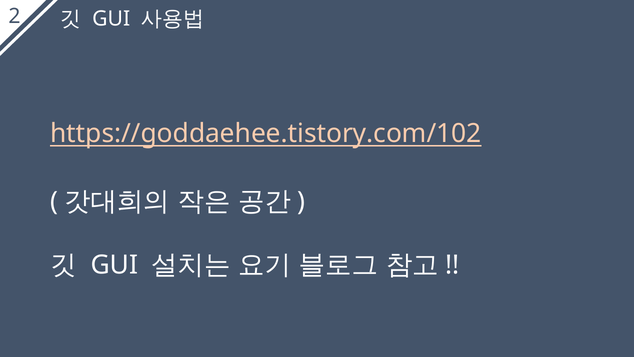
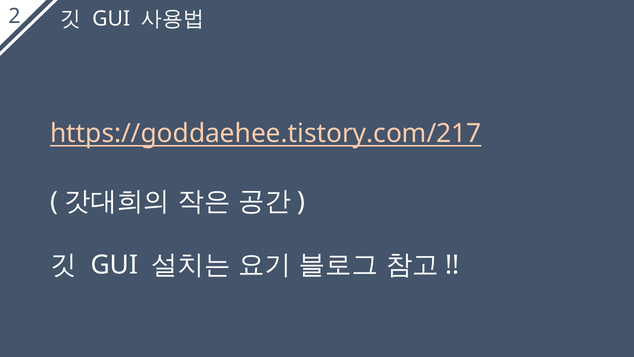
https://goddaehee.tistory.com/102: https://goddaehee.tistory.com/102 -> https://goddaehee.tistory.com/217
